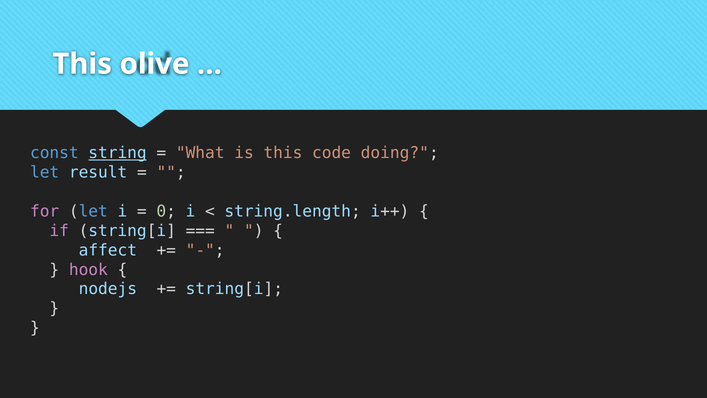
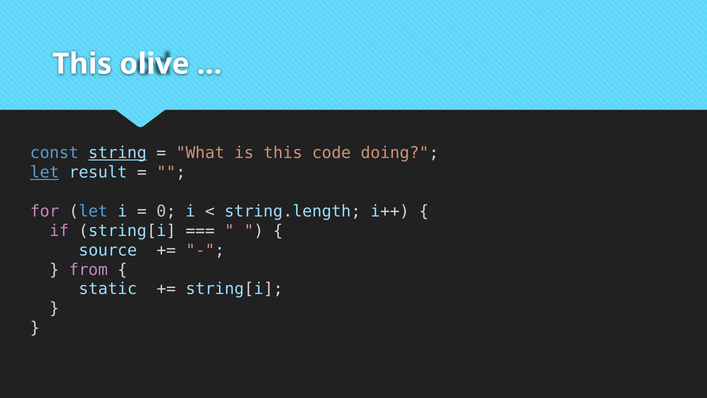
let at (45, 172) underline: none -> present
affect: affect -> source
hook: hook -> from
nodejs: nodejs -> static
